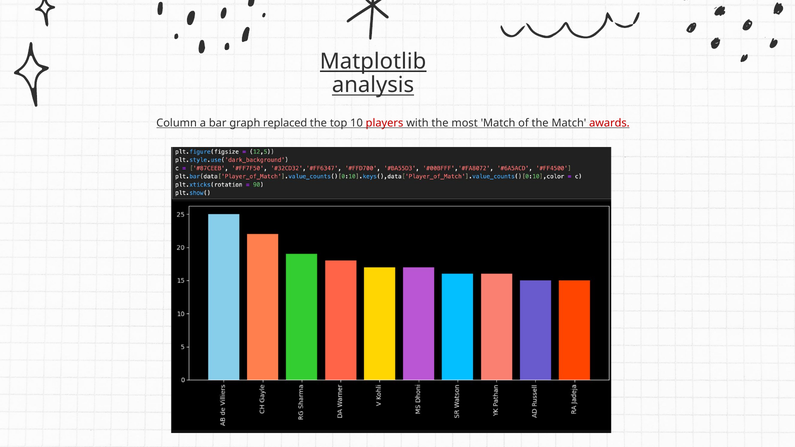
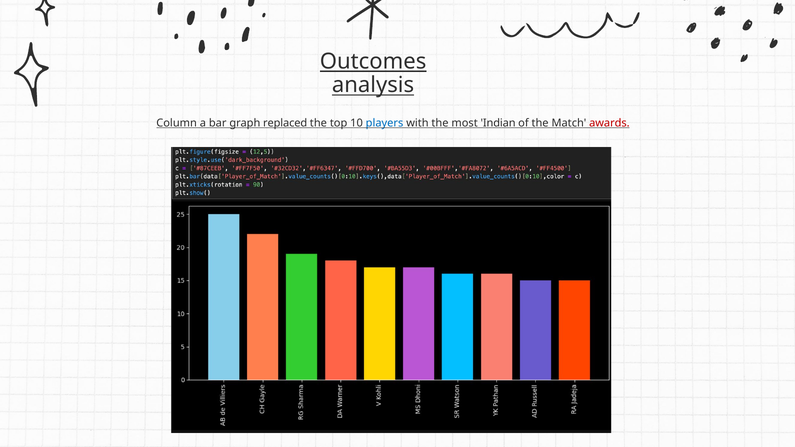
Matplotlib: Matplotlib -> Outcomes
players colour: red -> blue
most Match: Match -> Indian
